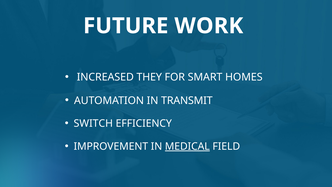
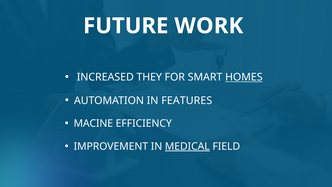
HOMES underline: none -> present
TRANSMIT: TRANSMIT -> FEATURES
SWITCH: SWITCH -> MACINE
